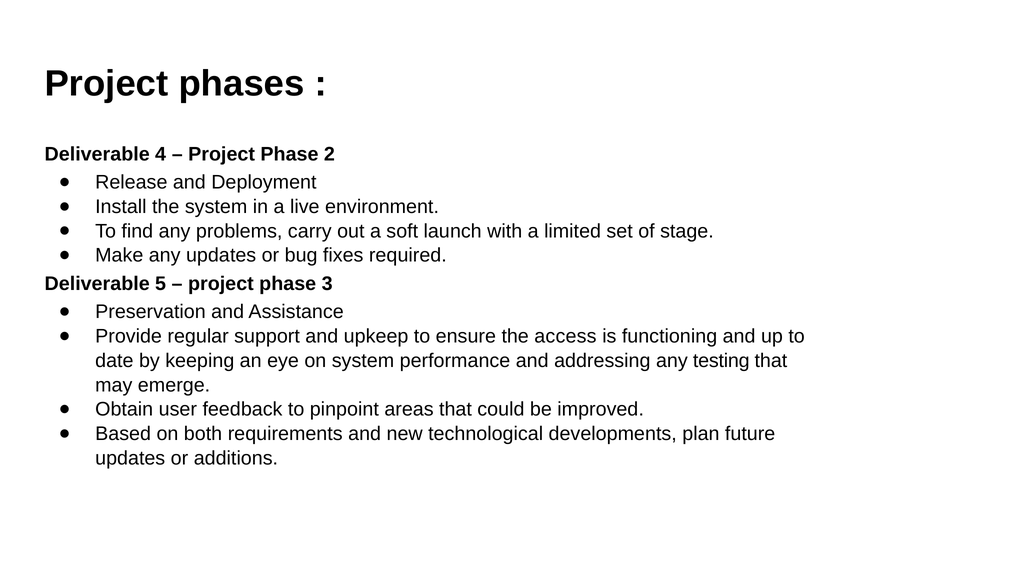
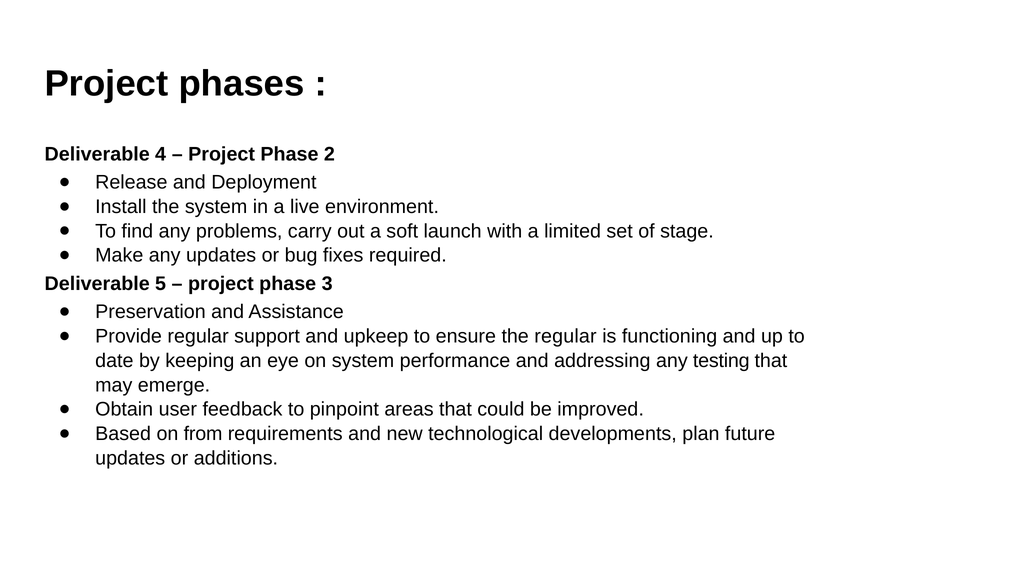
the access: access -> regular
both: both -> from
